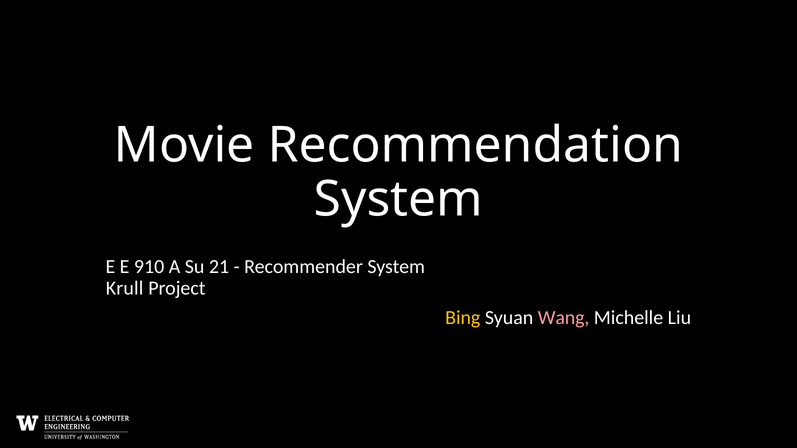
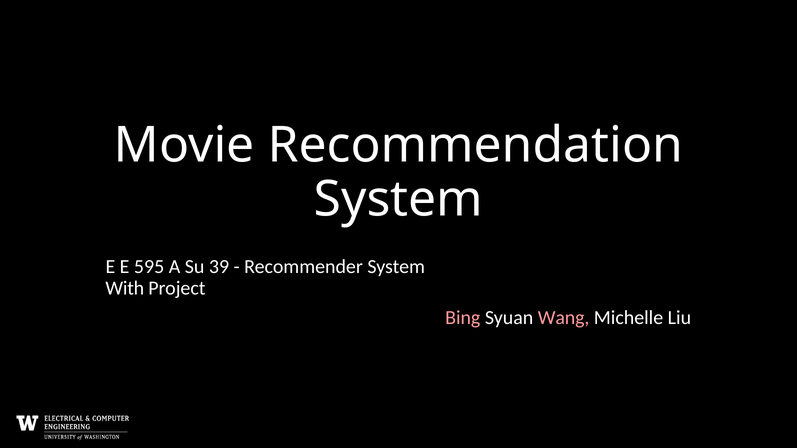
910: 910 -> 595
21: 21 -> 39
Krull: Krull -> With
Bing colour: yellow -> pink
